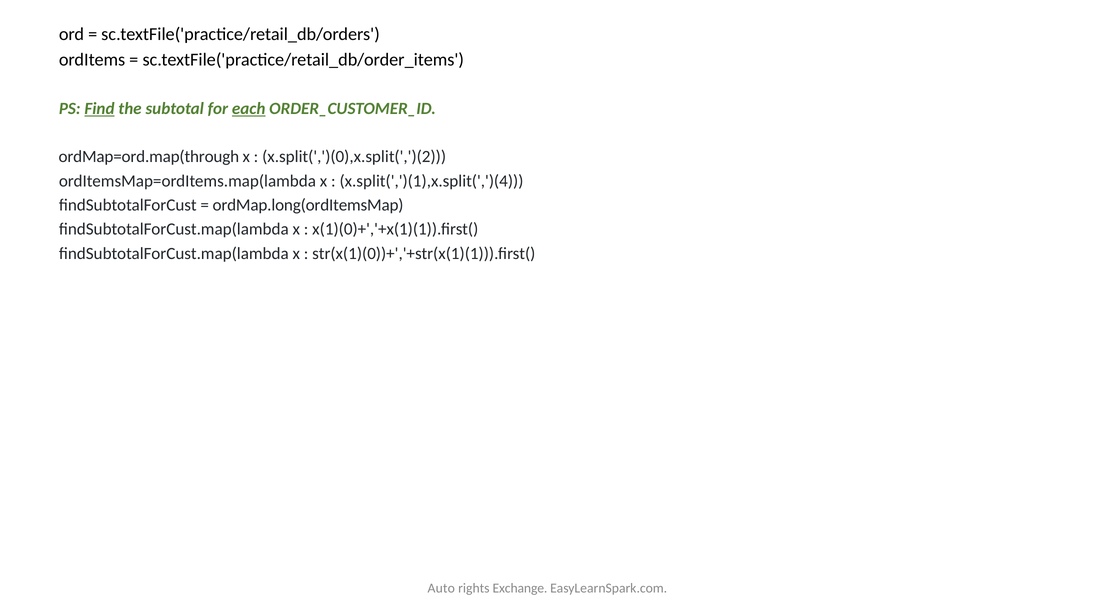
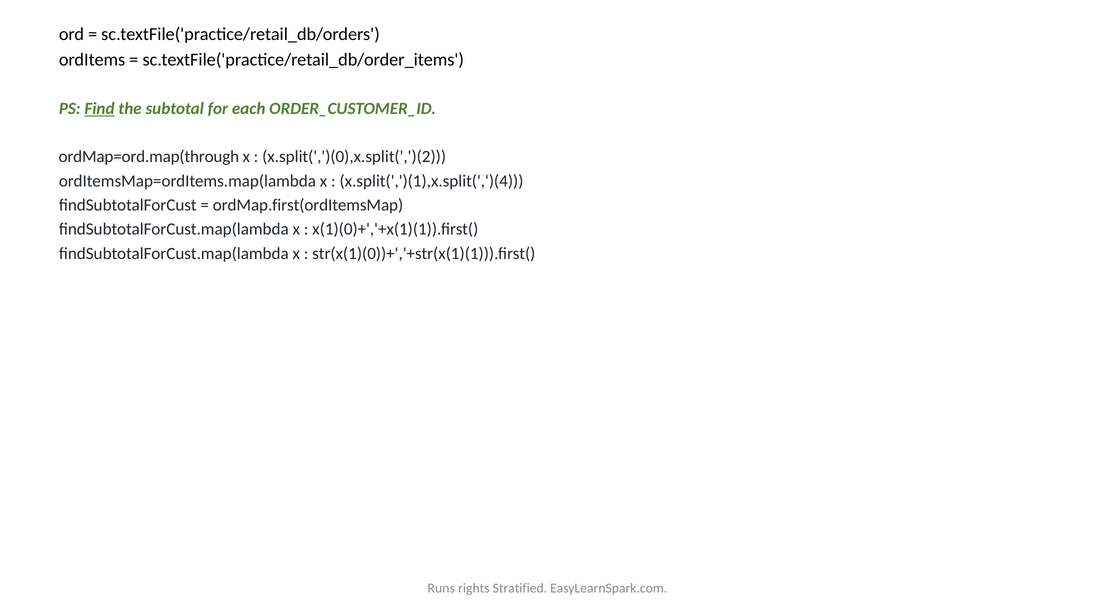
each underline: present -> none
ordMap.long(ordItemsMap: ordMap.long(ordItemsMap -> ordMap.first(ordItemsMap
Auto: Auto -> Runs
Exchange: Exchange -> Stratified
